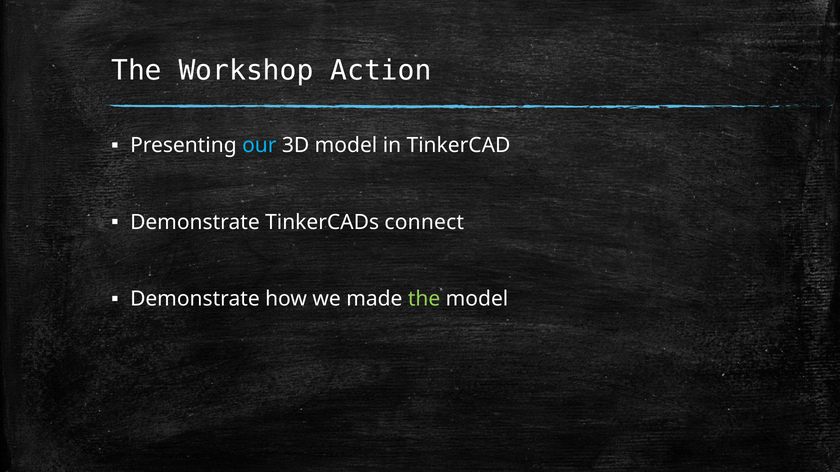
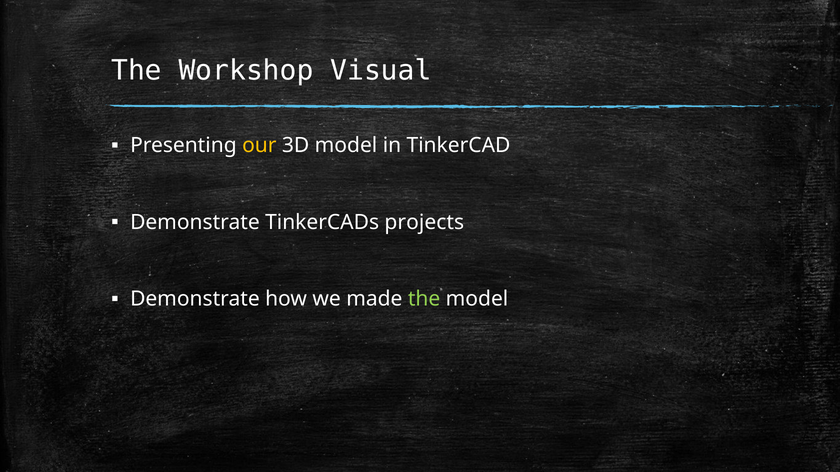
Action: Action -> Visual
our colour: light blue -> yellow
connect: connect -> projects
